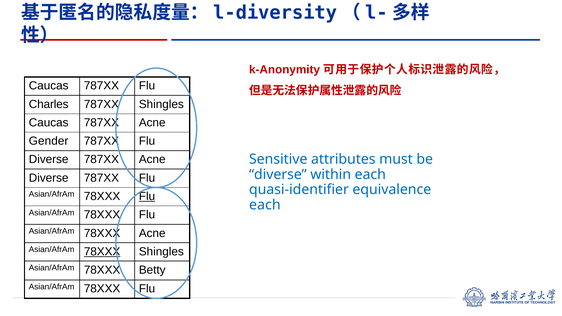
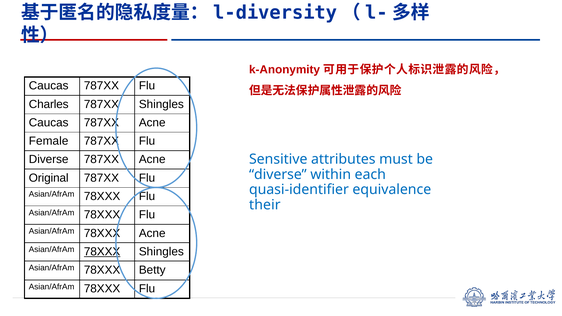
Gender: Gender -> Female
Diverse at (49, 178): Diverse -> Original
Flu at (147, 196) underline: present -> none
each at (265, 205): each -> their
